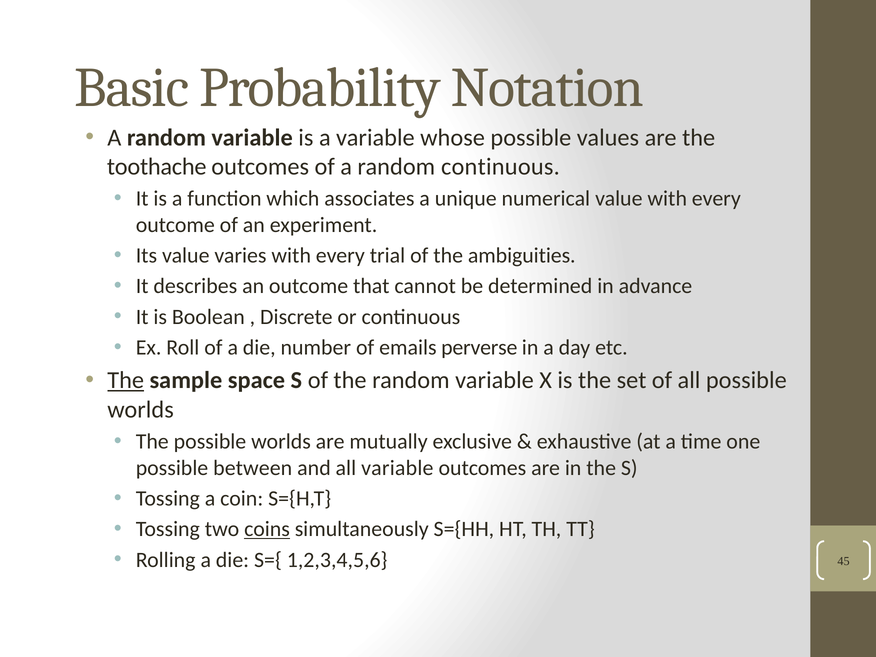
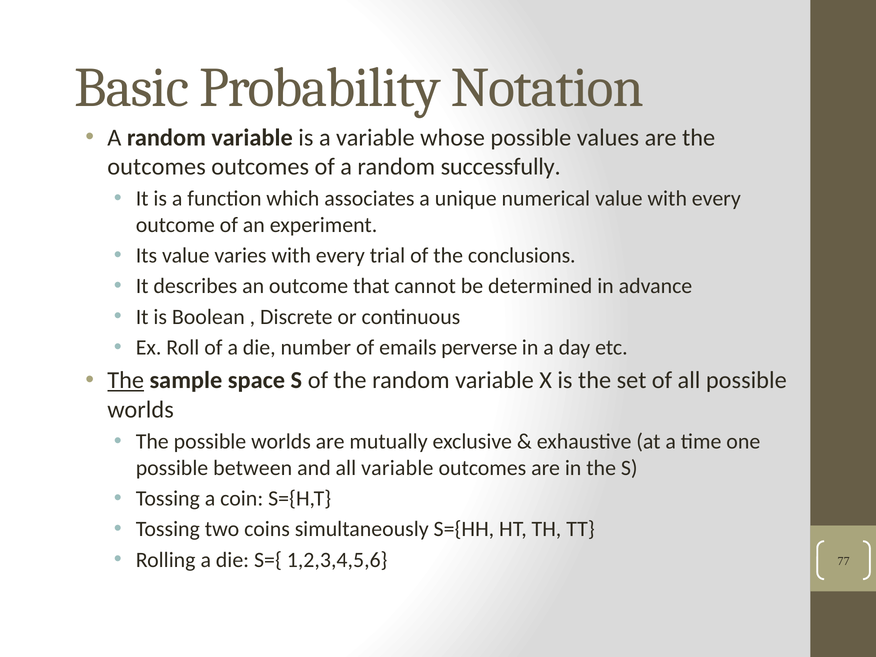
toothache at (157, 167): toothache -> outcomes
random continuous: continuous -> successfully
ambiguities: ambiguities -> conclusions
coins underline: present -> none
45: 45 -> 77
